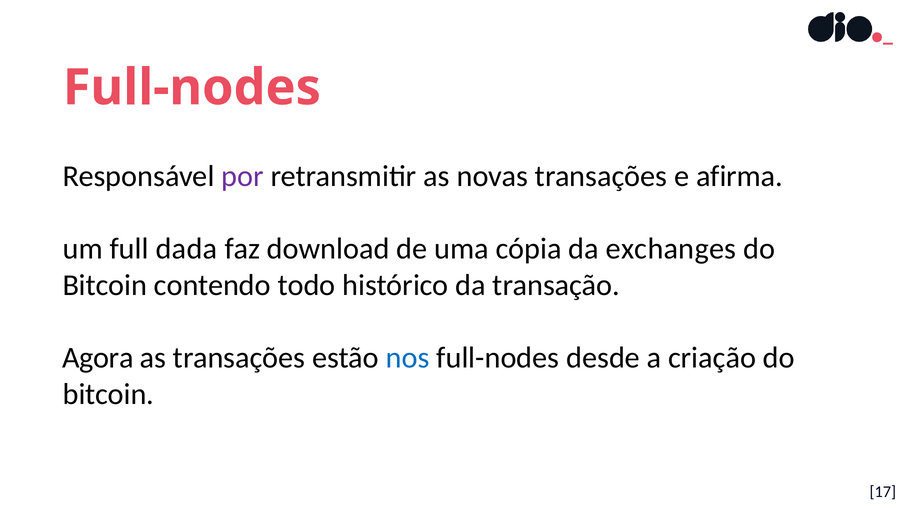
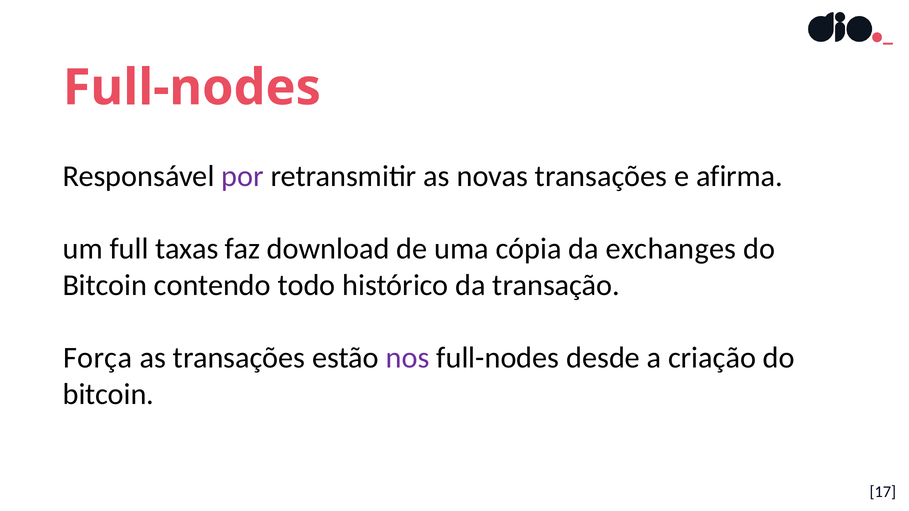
dada: dada -> taxas
Agora: Agora -> Força
nos colour: blue -> purple
